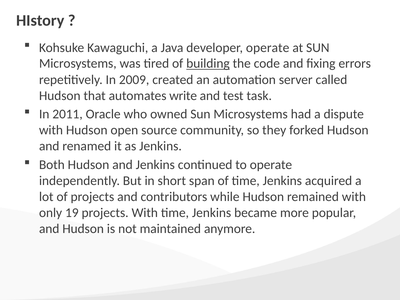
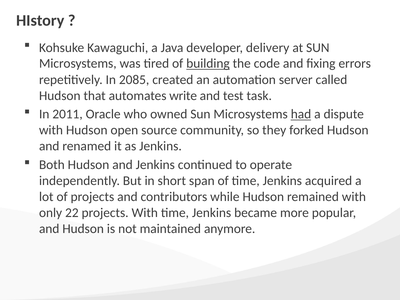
developer operate: operate -> delivery
2009: 2009 -> 2085
had underline: none -> present
19: 19 -> 22
